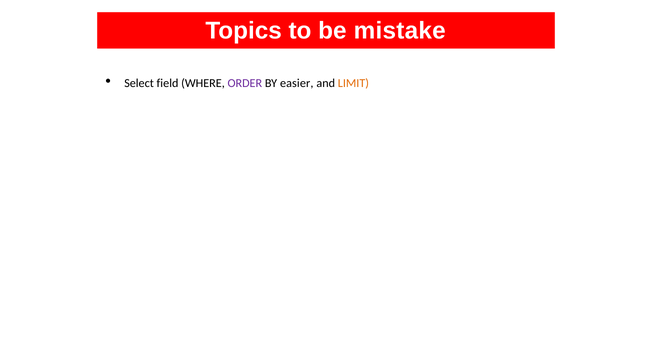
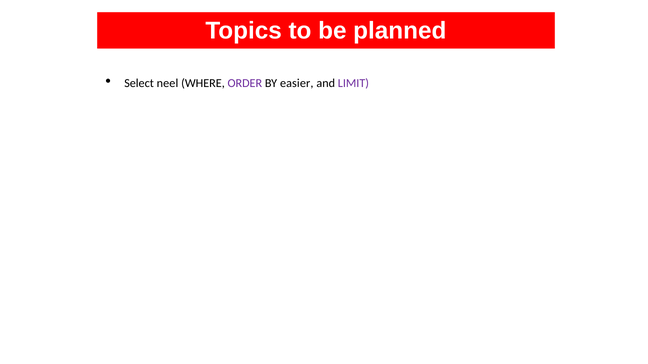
mistake: mistake -> planned
field: field -> neel
LIMIT colour: orange -> purple
